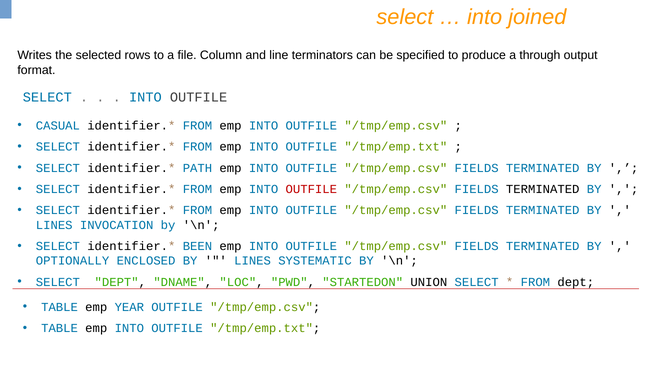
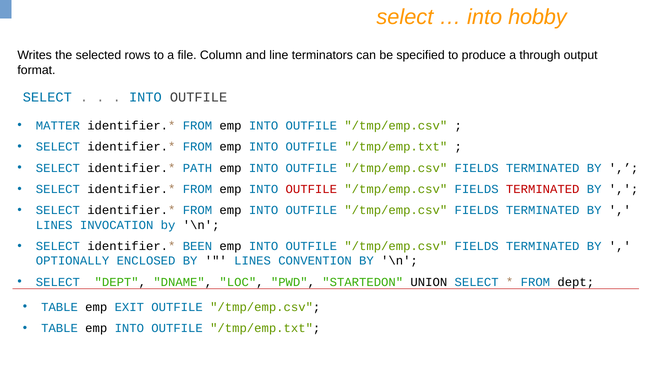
joined: joined -> hobby
CASUAL: CASUAL -> MATTER
TERMINATED at (543, 189) colour: black -> red
SYSTEMATIC: SYSTEMATIC -> CONVENTION
YEAR: YEAR -> EXIT
